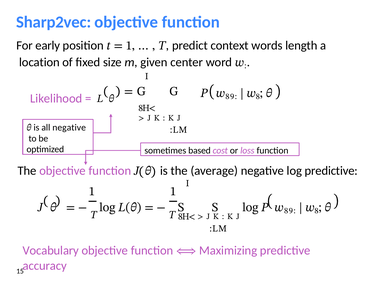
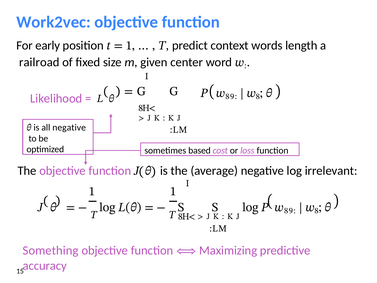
Sharp2vec: Sharp2vec -> Work2vec
location: location -> railroad
log predictive: predictive -> irrelevant
Vocabulary: Vocabulary -> Something
